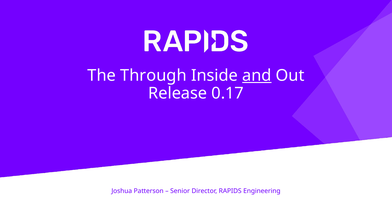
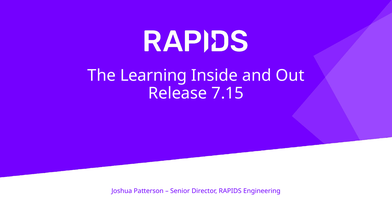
Through: Through -> Learning
and underline: present -> none
0.17: 0.17 -> 7.15
